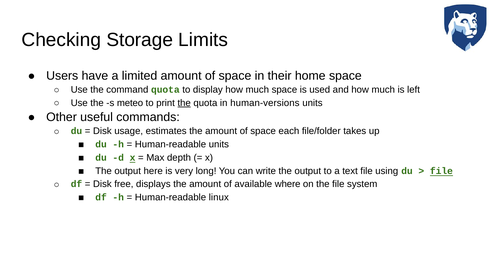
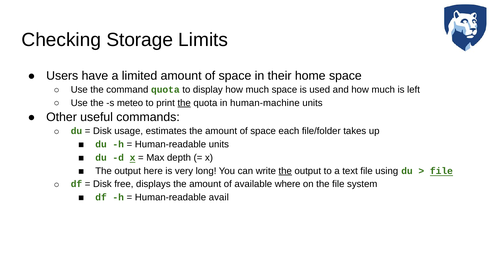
human-versions: human-versions -> human-machine
the at (285, 171) underline: none -> present
linux: linux -> avail
